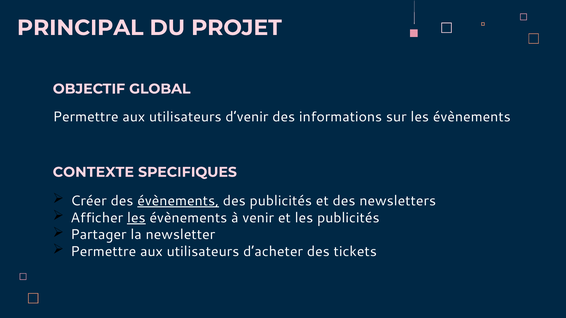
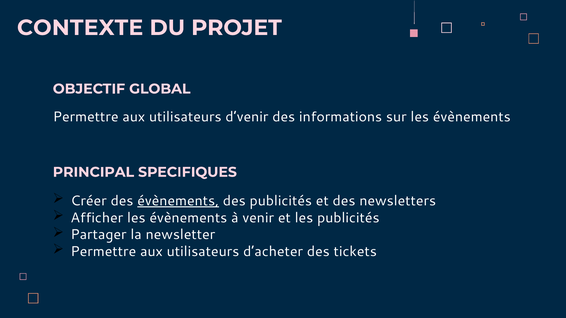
PRINCIPAL: PRINCIPAL -> CONTEXTE
CONTEXTE: CONTEXTE -> PRINCIPAL
les at (136, 218) underline: present -> none
